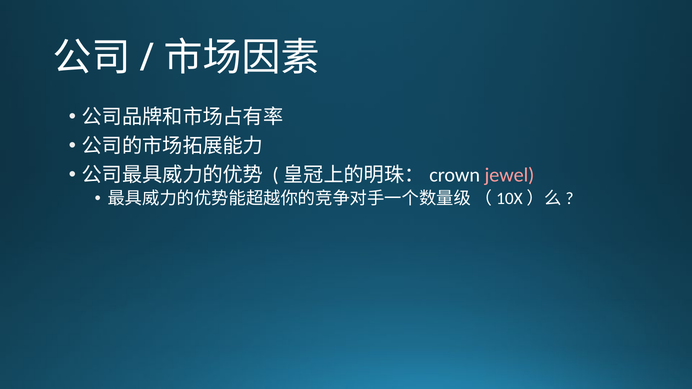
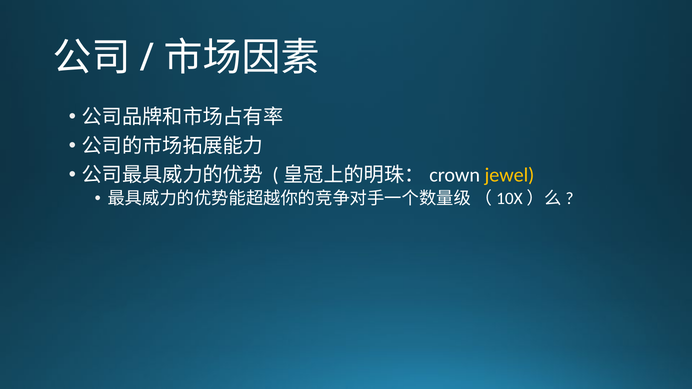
jewel colour: pink -> yellow
